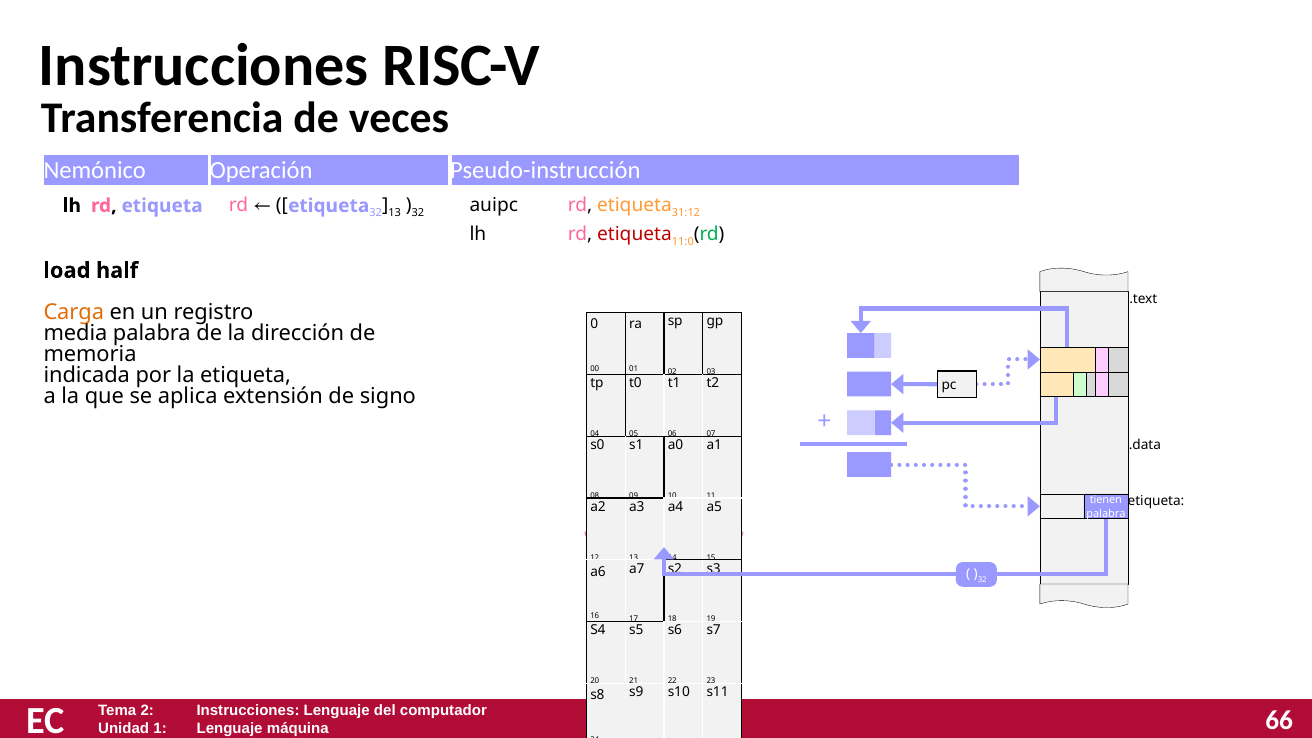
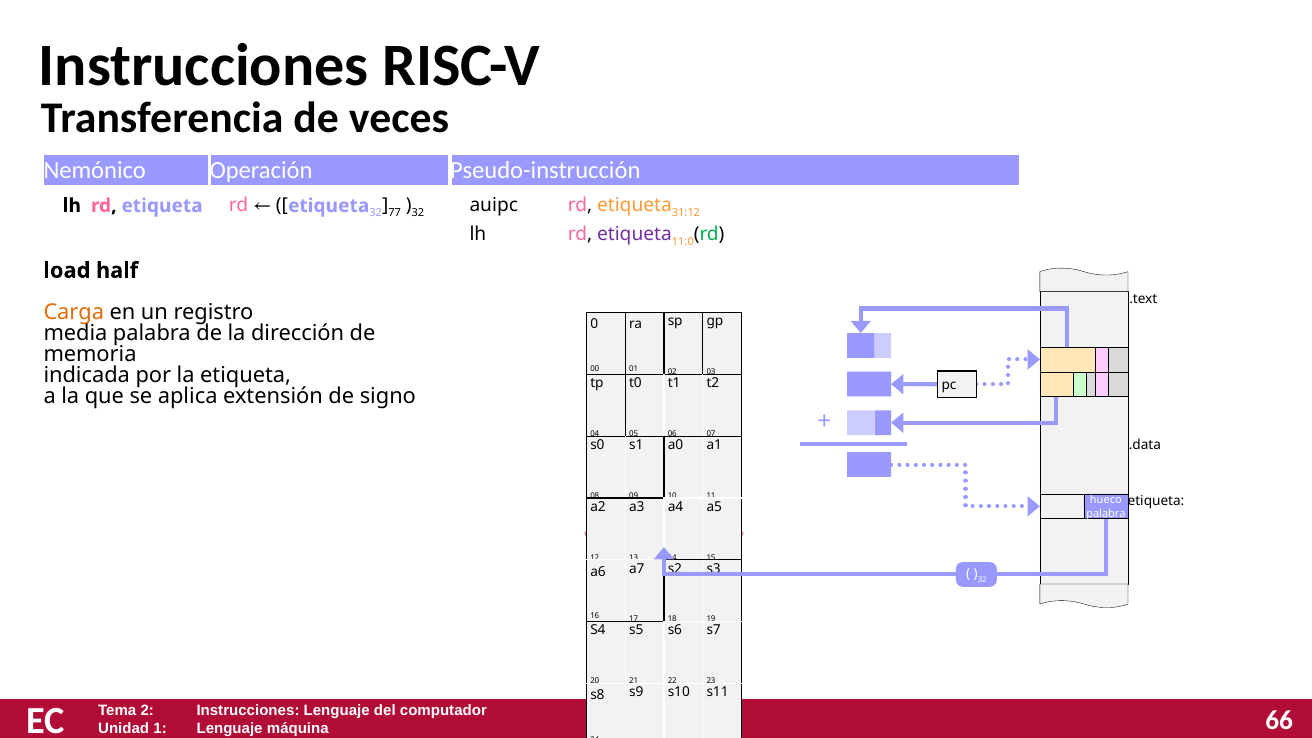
13 at (395, 213): 13 -> 77
etiqueta at (634, 234) colour: red -> purple
tienen: tienen -> hueco
